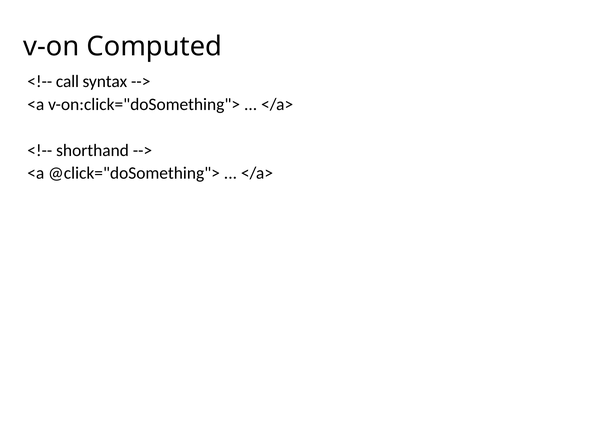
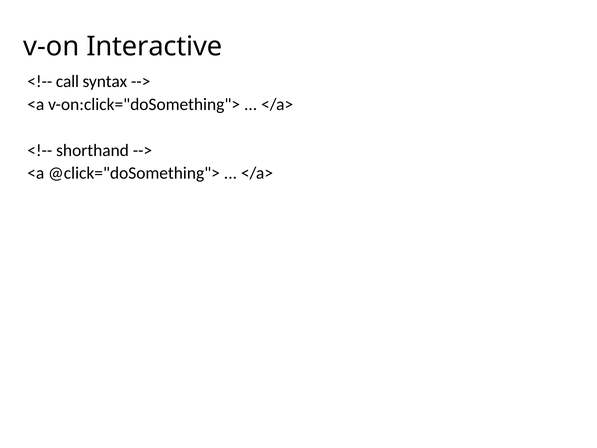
Computed: Computed -> Interactive
